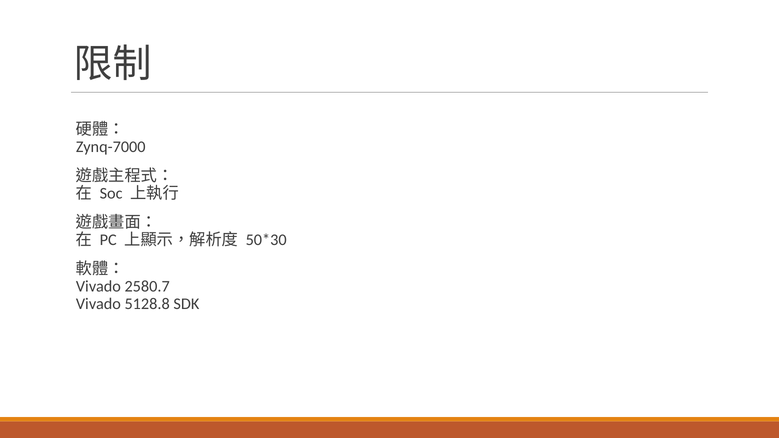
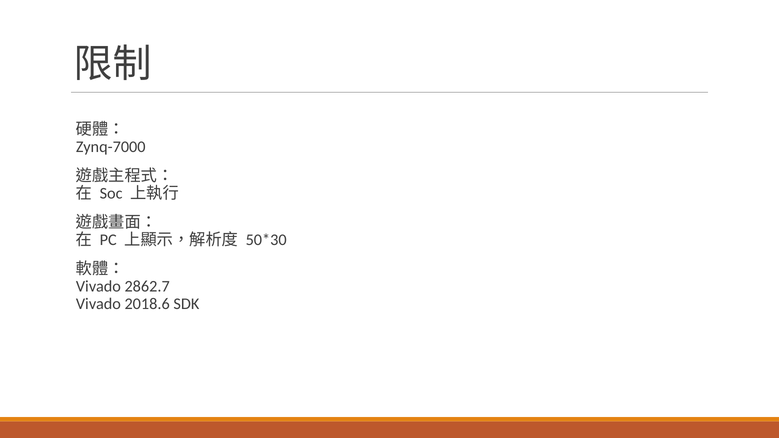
2580.7: 2580.7 -> 2862.7
5128.8: 5128.8 -> 2018.6
